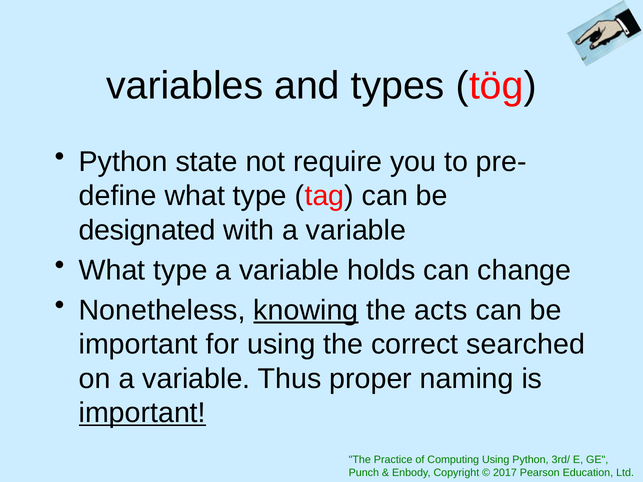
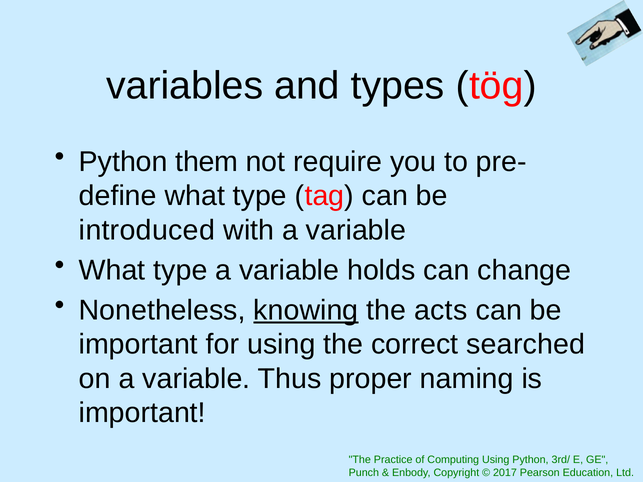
state: state -> them
designated: designated -> introduced
important at (142, 413) underline: present -> none
